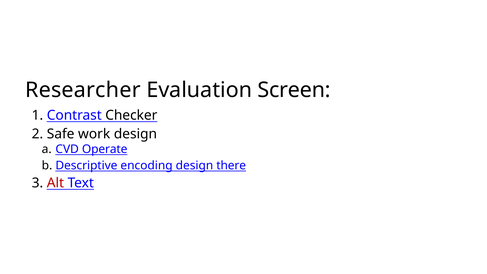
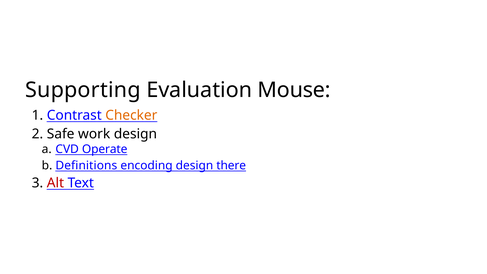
Researcher: Researcher -> Supporting
Screen: Screen -> Mouse
Checker colour: black -> orange
Descriptive: Descriptive -> Definitions
